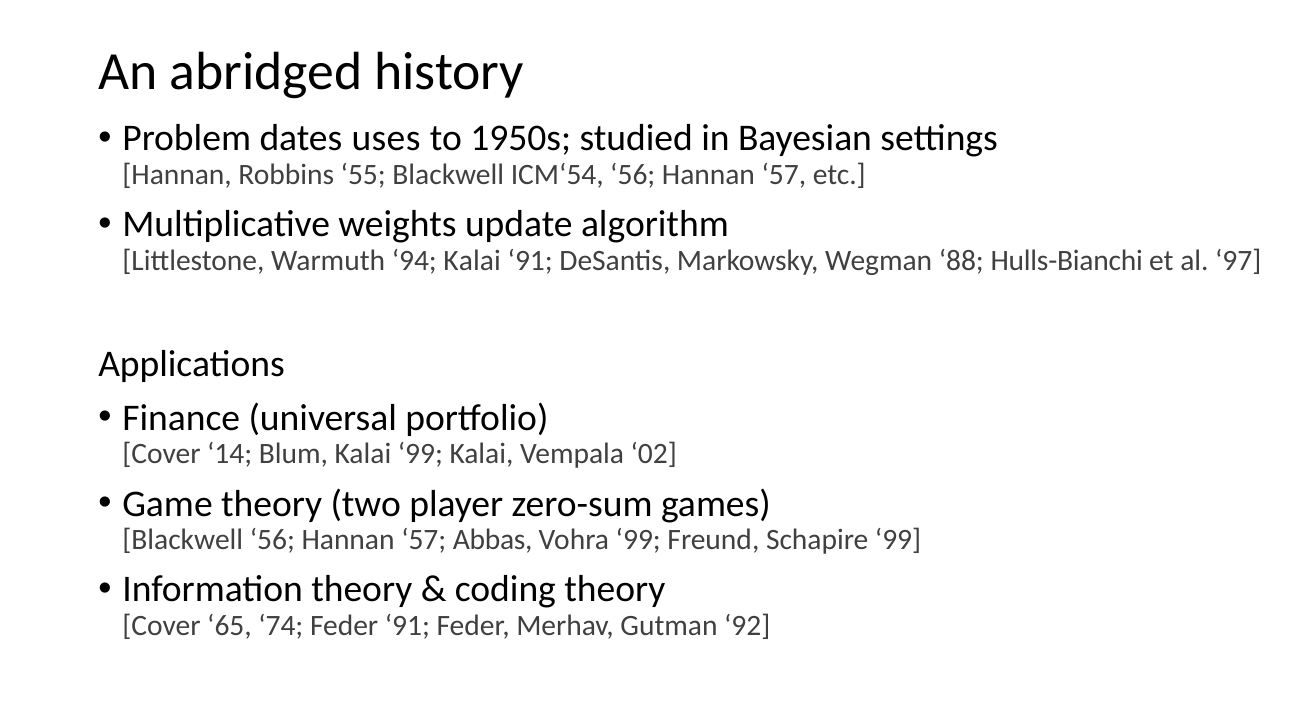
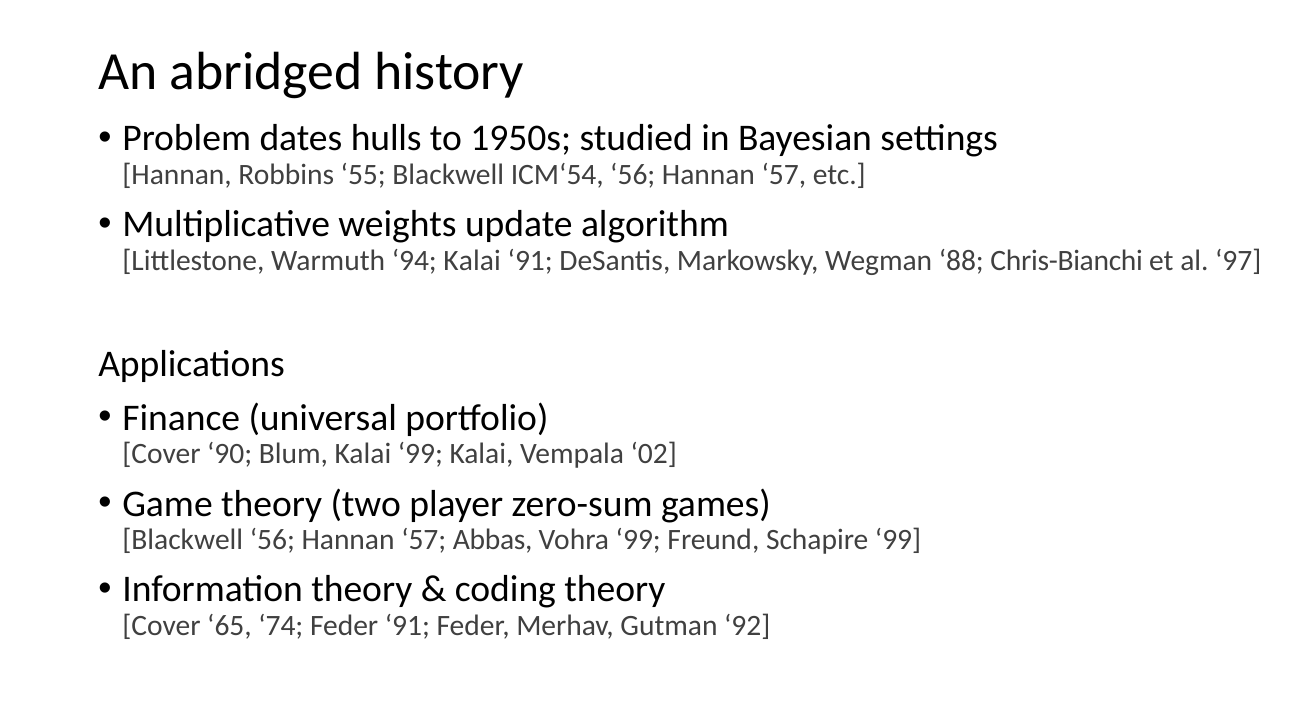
uses: uses -> hulls
Hulls-Bianchi: Hulls-Bianchi -> Chris-Bianchi
14: 14 -> 90
